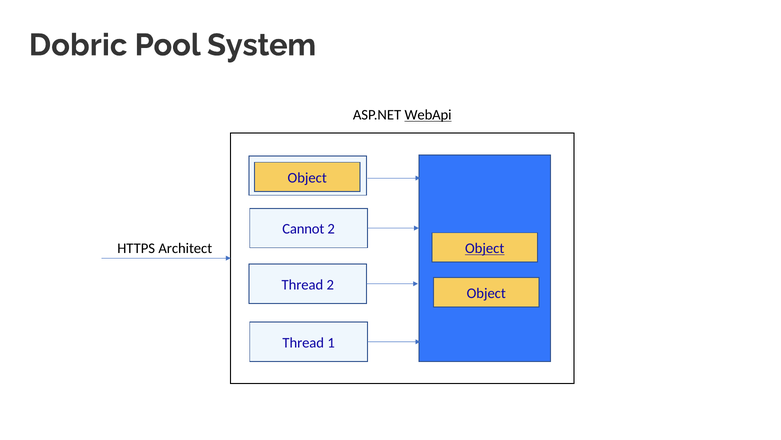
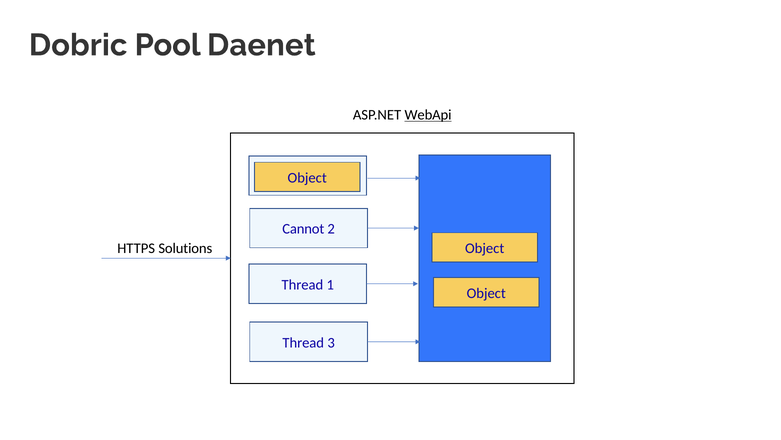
System: System -> Daenet
Object at (485, 248) underline: present -> none
Architect: Architect -> Solutions
2 at (330, 284): 2 -> 1
1 at (331, 342): 1 -> 3
